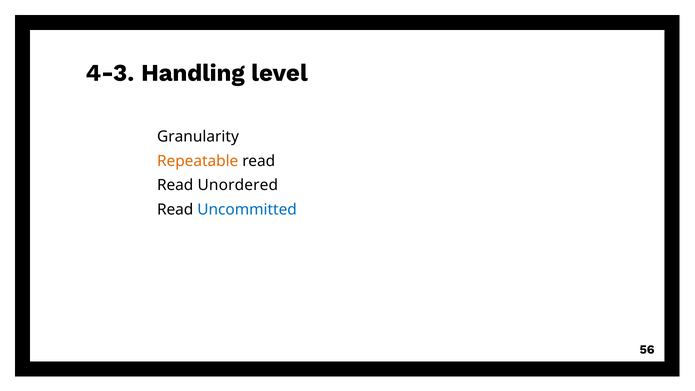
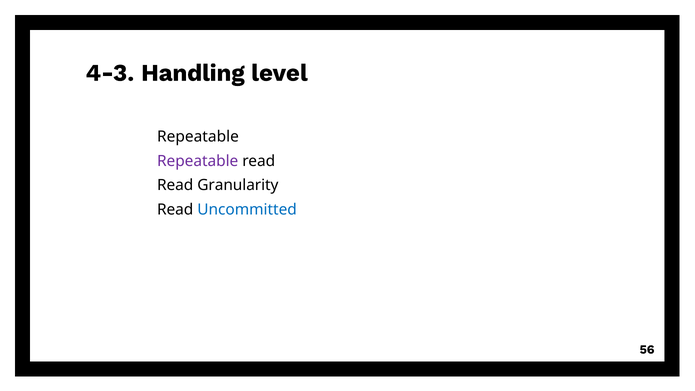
Granularity at (198, 137): Granularity -> Repeatable
Repeatable at (198, 161) colour: orange -> purple
Unordered: Unordered -> Granularity
